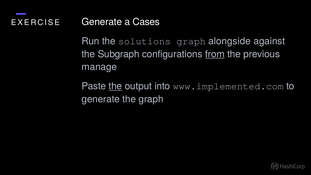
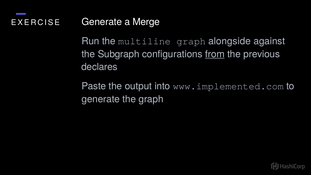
Cases: Cases -> Merge
solutions: solutions -> multiline
manage: manage -> declares
the at (115, 86) underline: present -> none
